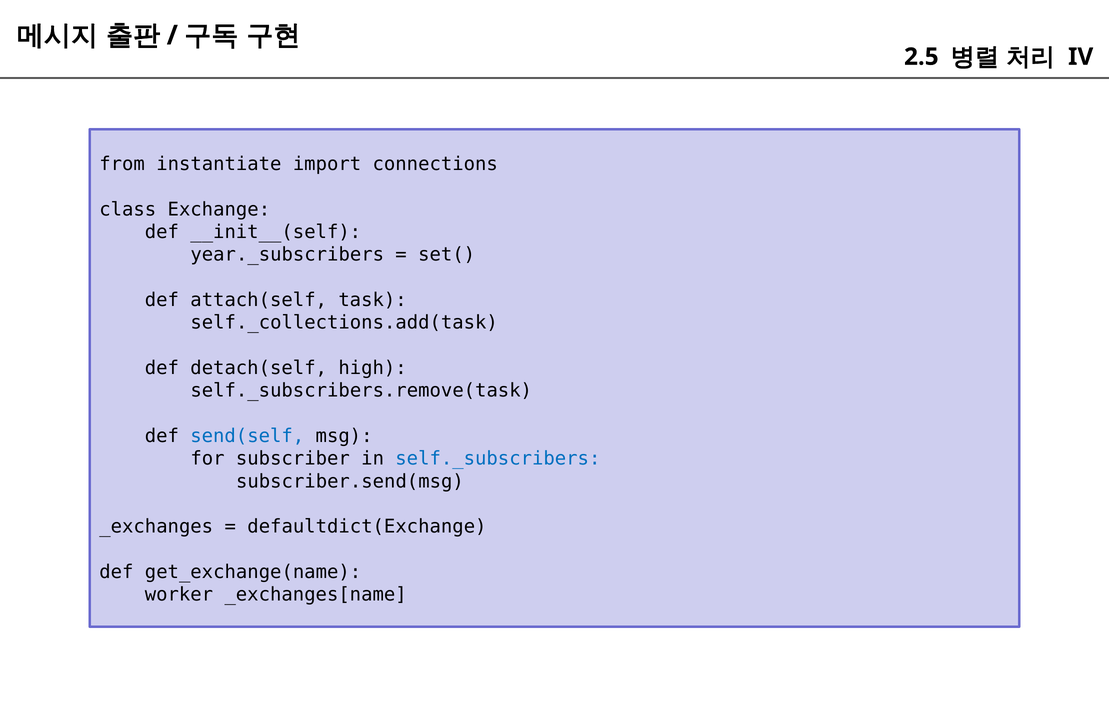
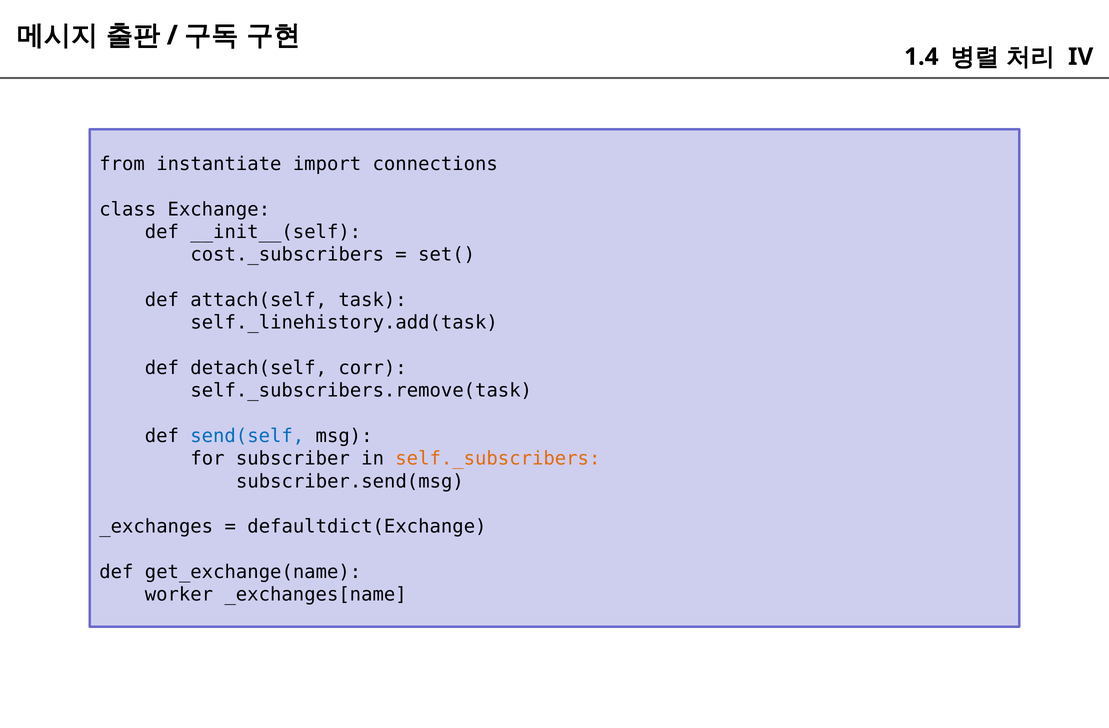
2.5: 2.5 -> 1.4
year._subscribers: year._subscribers -> cost._subscribers
self._collections.add(task: self._collections.add(task -> self._linehistory.add(task
high: high -> corr
self._subscribers colour: blue -> orange
